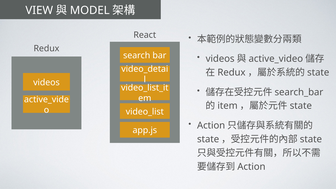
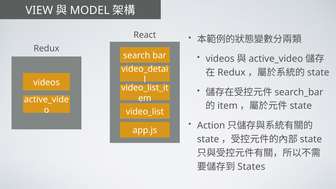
Action at (251, 167): Action -> States
